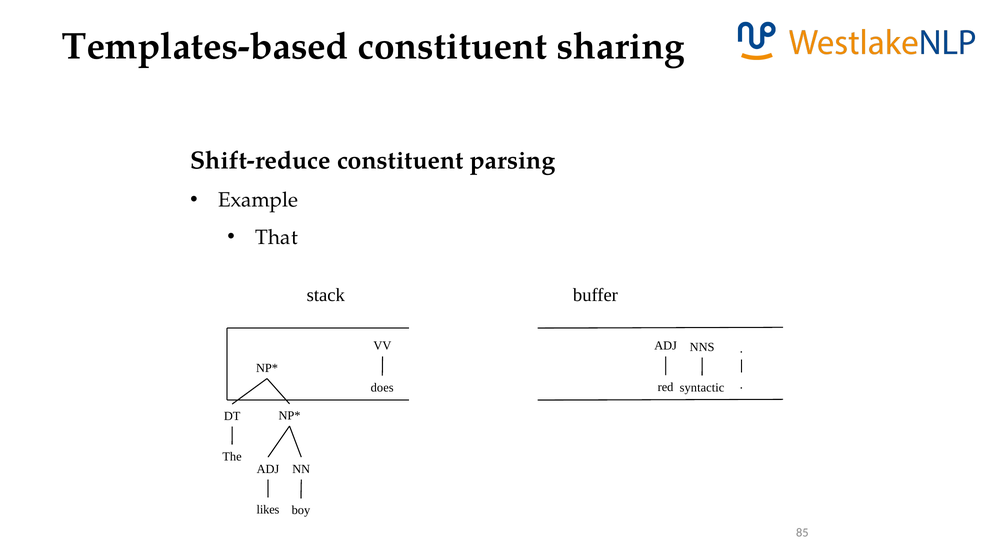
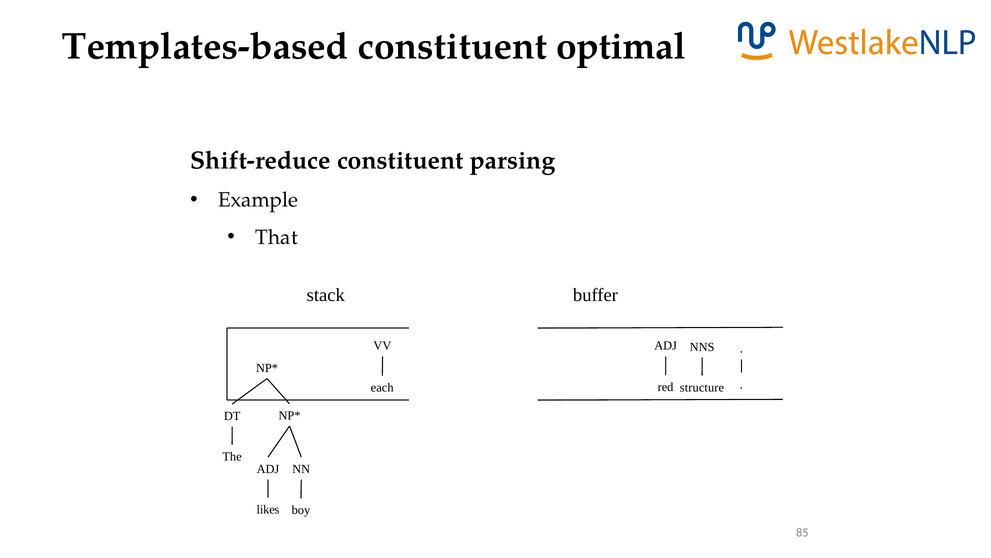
sharing: sharing -> optimal
syntactic: syntactic -> structure
does: does -> each
